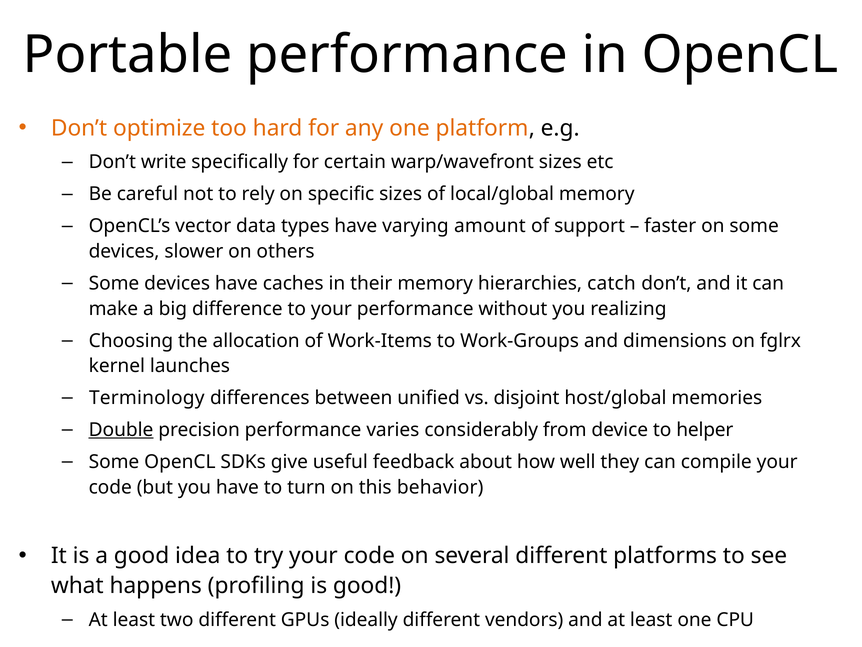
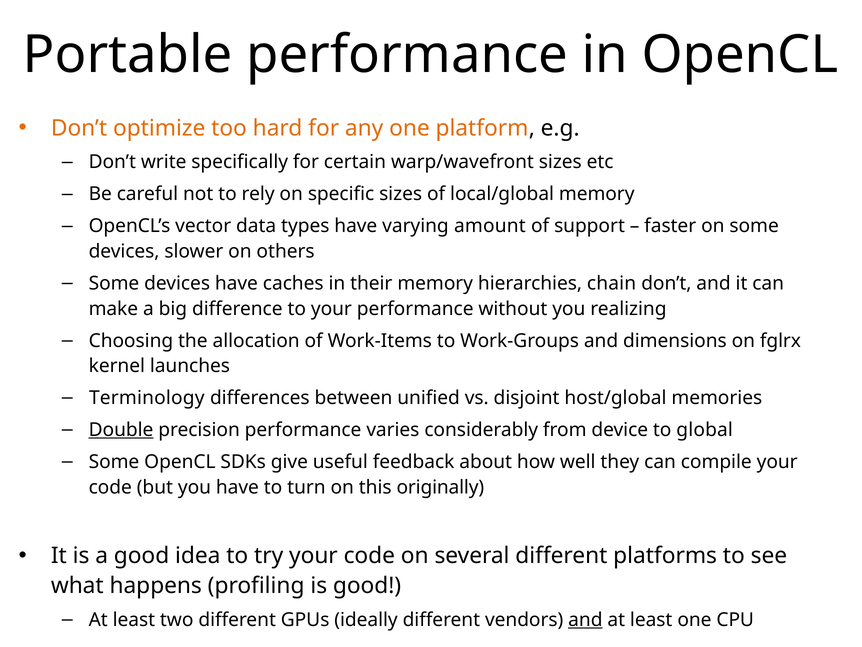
catch: catch -> chain
helper: helper -> global
behavior: behavior -> originally
and at (585, 619) underline: none -> present
